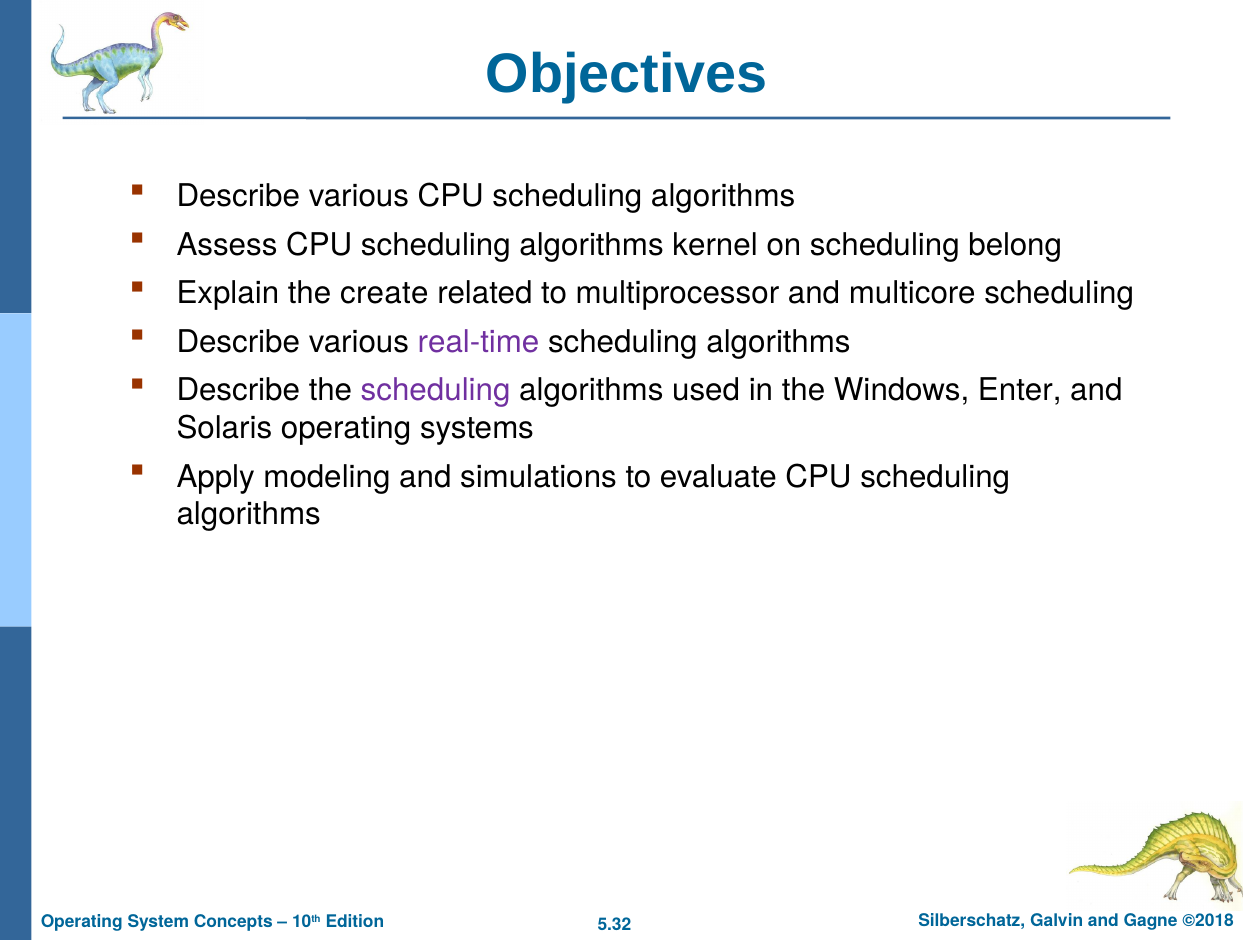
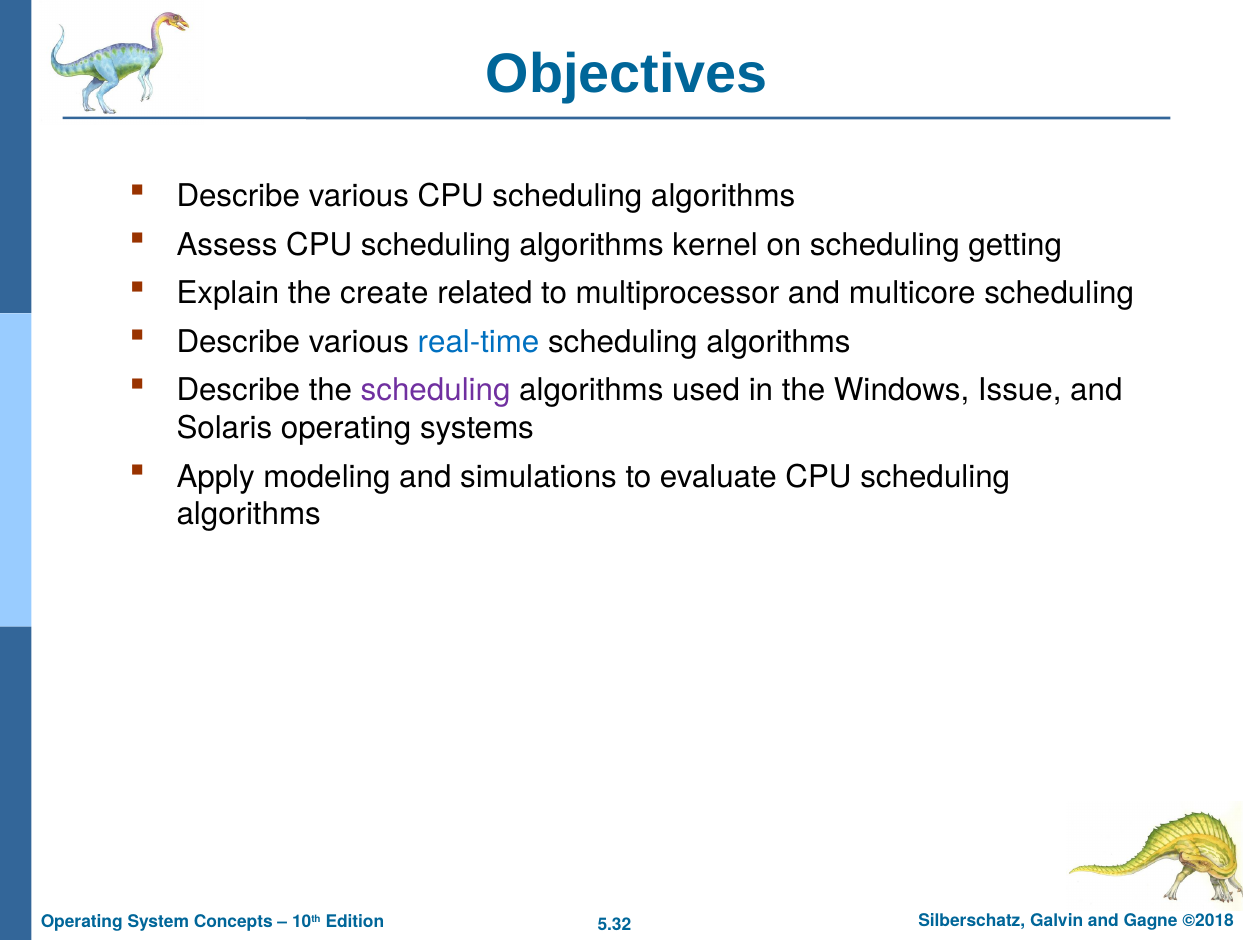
belong: belong -> getting
real-time colour: purple -> blue
Enter: Enter -> Issue
